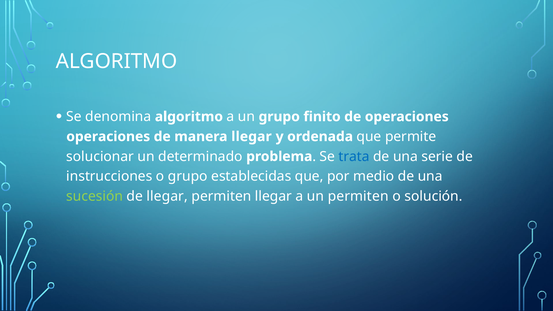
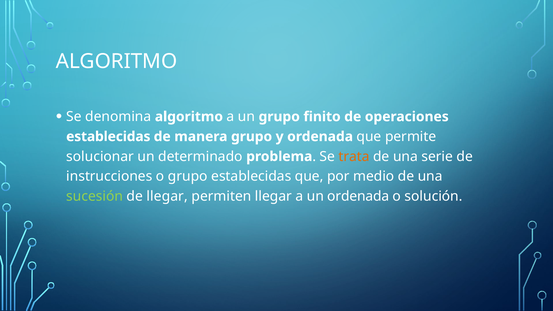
operaciones at (108, 137): operaciones -> establecidas
manera llegar: llegar -> grupo
trata colour: blue -> orange
un permiten: permiten -> ordenada
